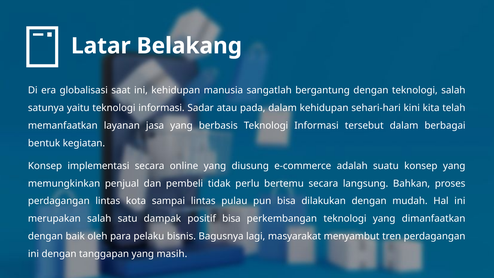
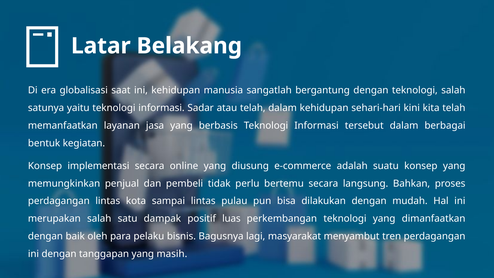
atau pada: pada -> telah
positif bisa: bisa -> luas
